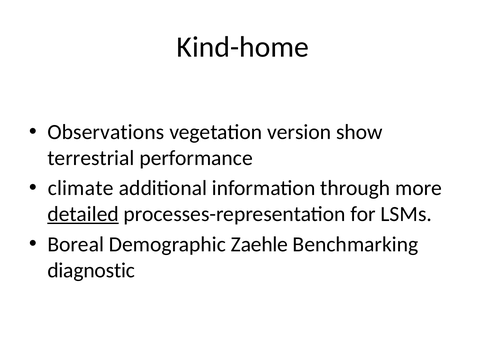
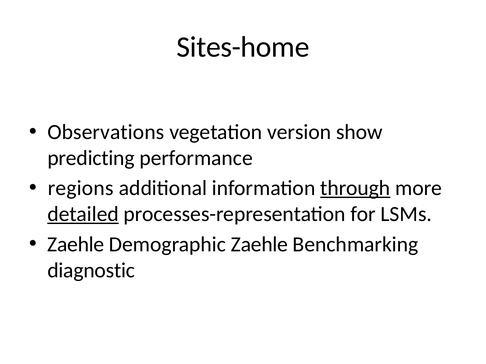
Kind-home: Kind-home -> Sites-home
terrestrial: terrestrial -> predicting
climate: climate -> regions
through underline: none -> present
Boreal at (76, 245): Boreal -> Zaehle
